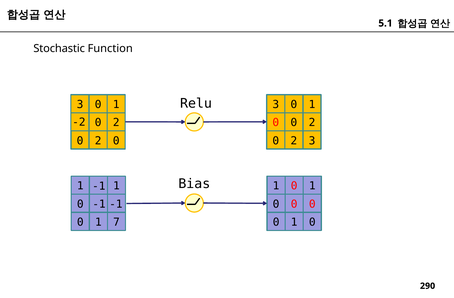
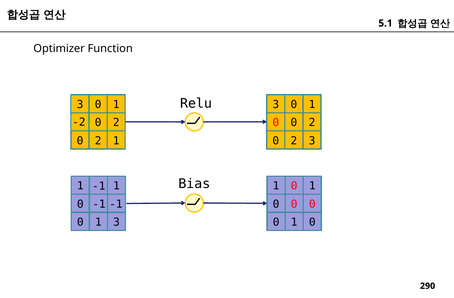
Stochastic: Stochastic -> Optimizer
2 0: 0 -> 1
1 7: 7 -> 3
